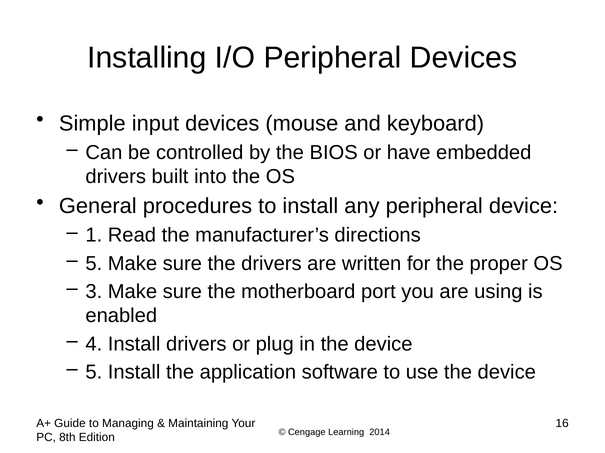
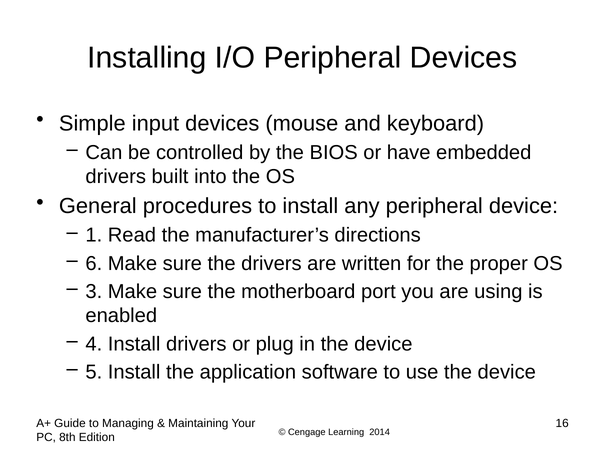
5 at (94, 264): 5 -> 6
